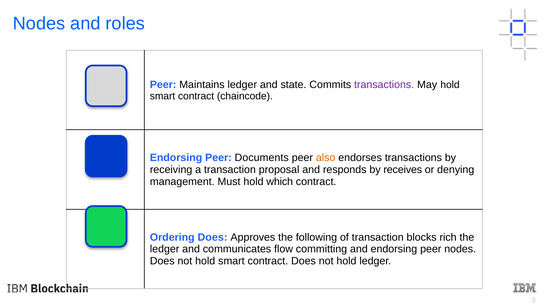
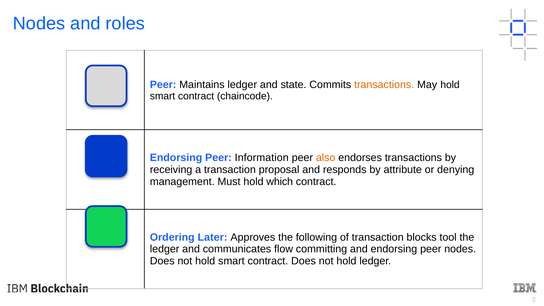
transactions at (384, 85) colour: purple -> orange
Documents: Documents -> Information
receives: receives -> attribute
Ordering Does: Does -> Later
rich: rich -> tool
